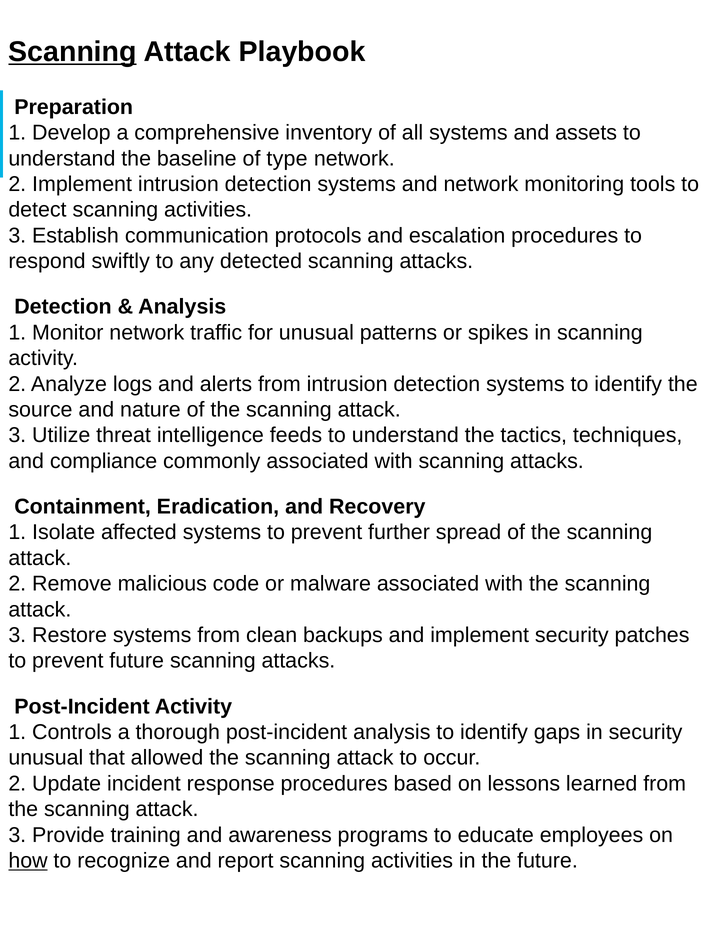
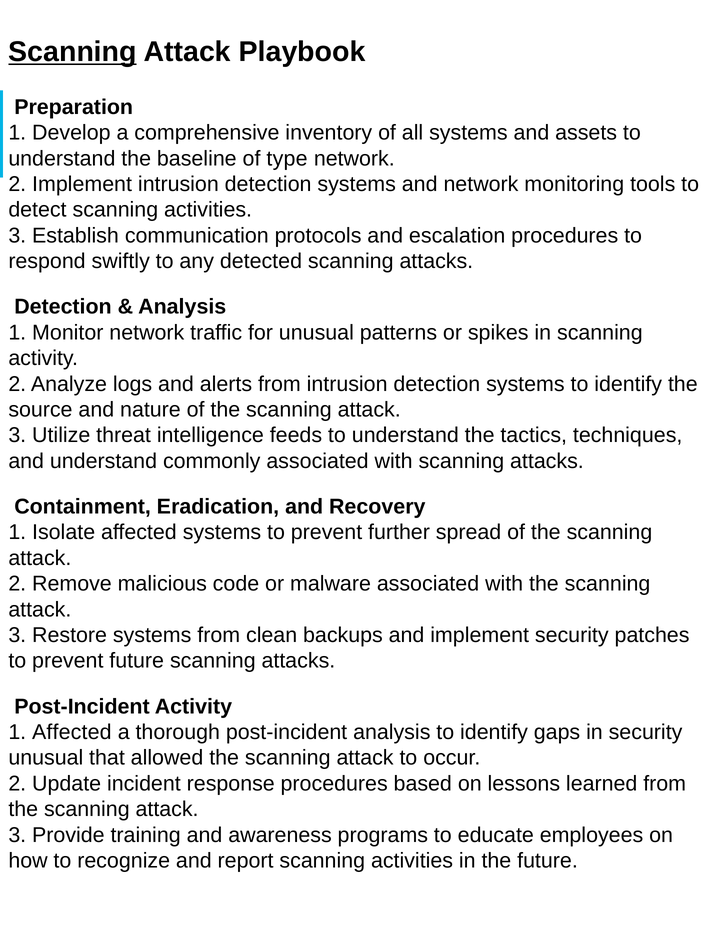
and compliance: compliance -> understand
1 Controls: Controls -> Affected
how underline: present -> none
